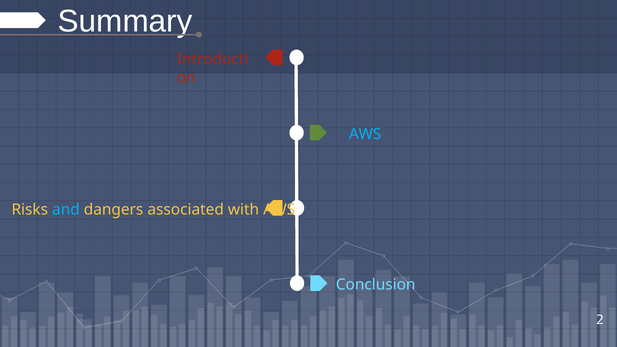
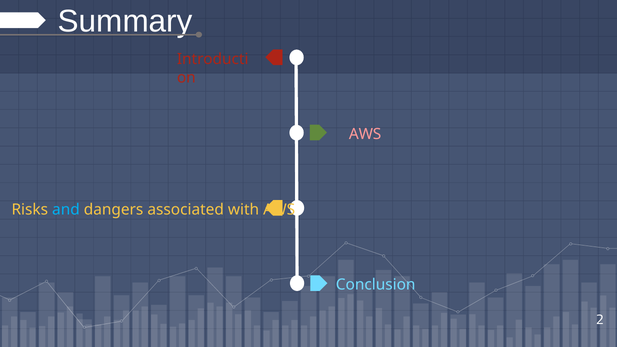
AWS at (365, 134) colour: light blue -> pink
